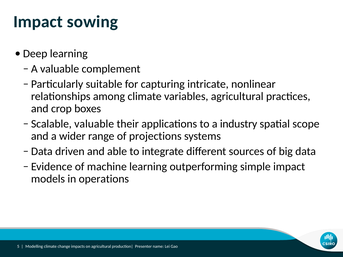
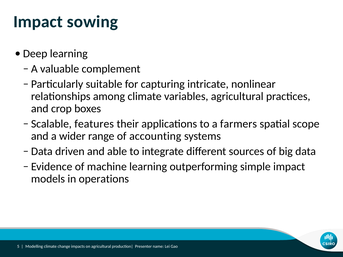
Scalable valuable: valuable -> features
industry: industry -> farmers
projections: projections -> accounting
